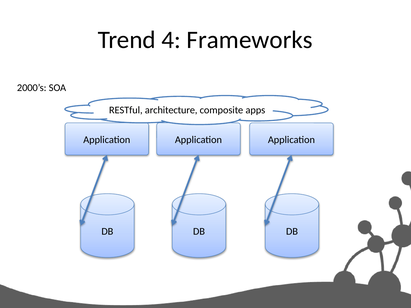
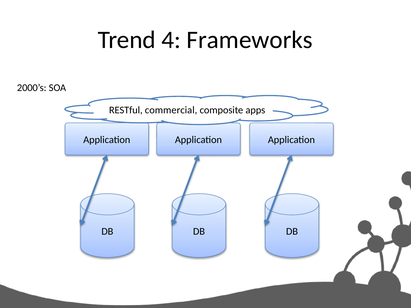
architecture: architecture -> commercial
